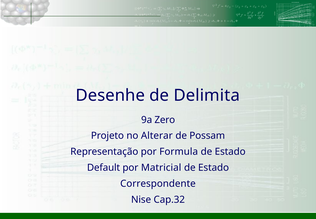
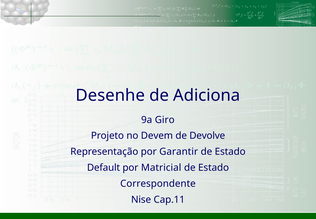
Delimita: Delimita -> Adiciona
Zero: Zero -> Giro
Alterar: Alterar -> Devem
Possam: Possam -> Devolve
Formula: Formula -> Garantir
Cap.32: Cap.32 -> Cap.11
